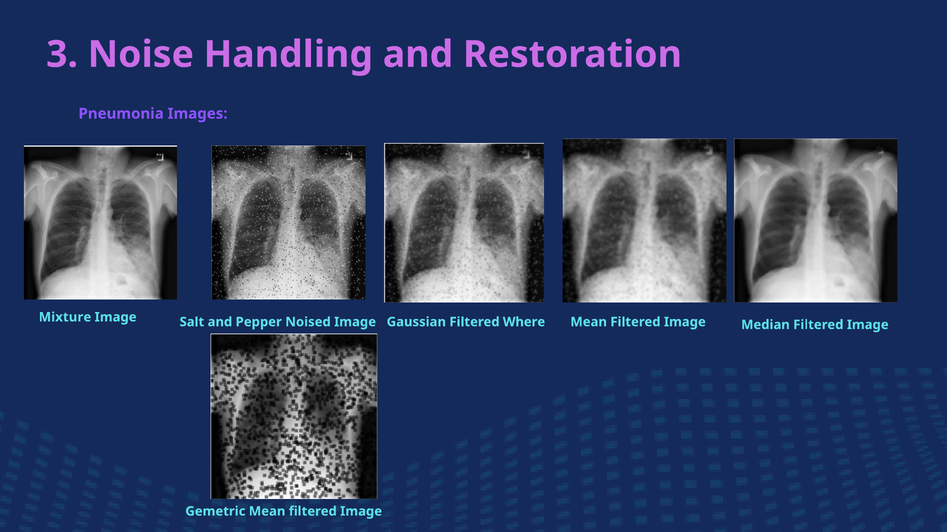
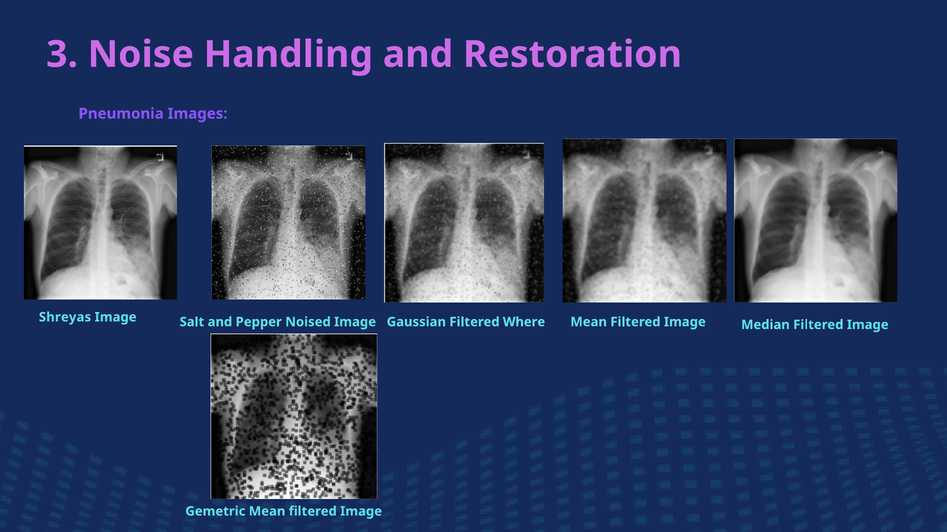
Mixture: Mixture -> Shreyas
